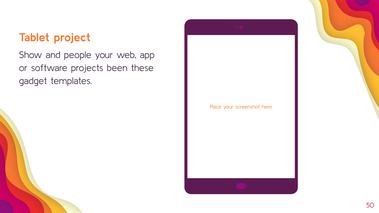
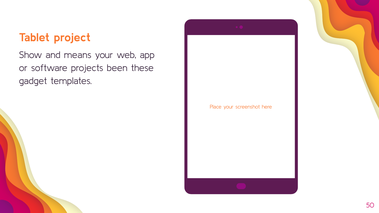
people: people -> means
